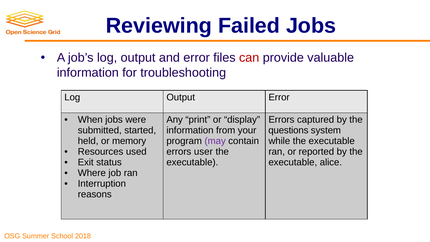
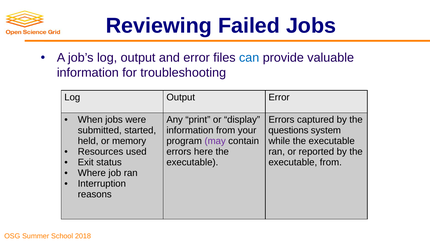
can colour: red -> blue
user: user -> here
executable alice: alice -> from
